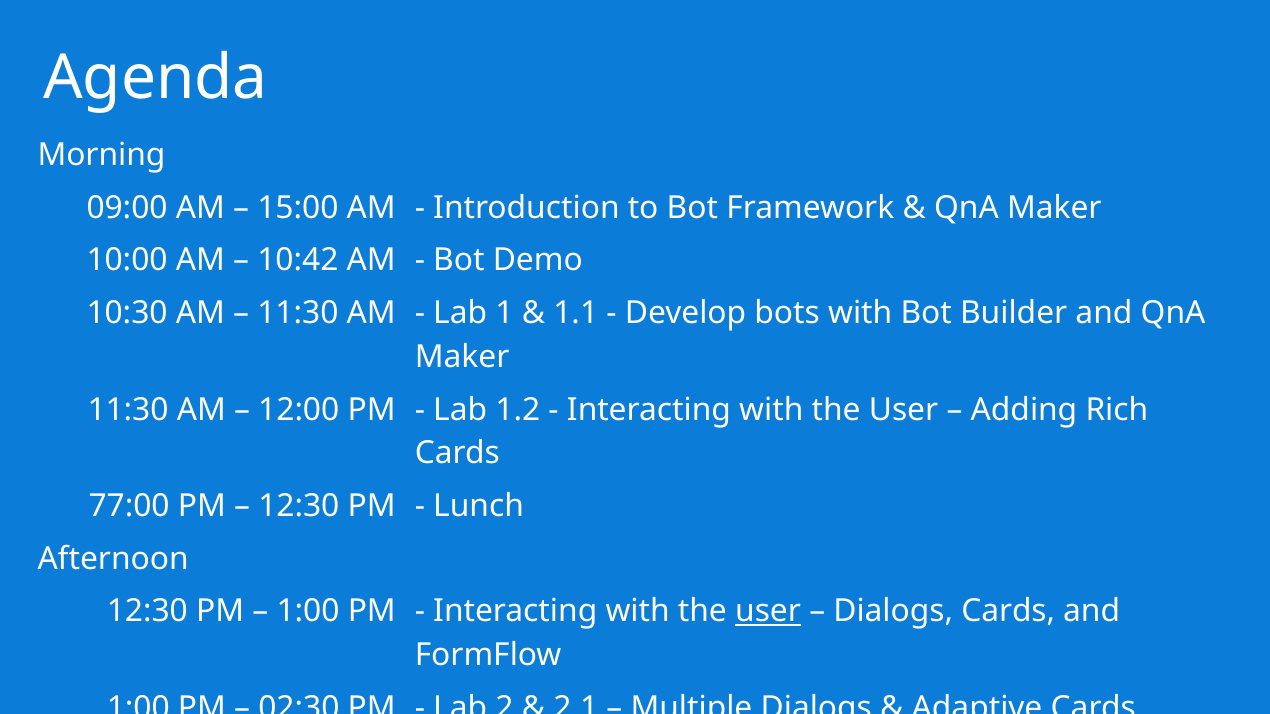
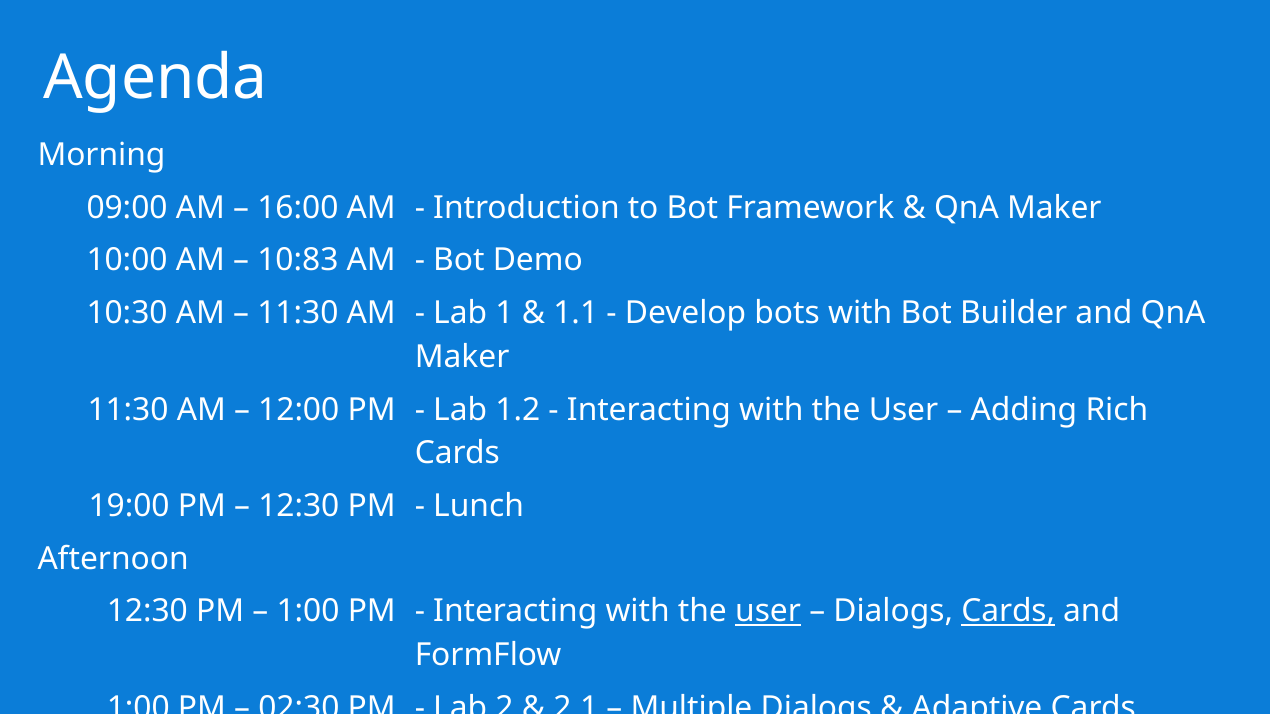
15:00: 15:00 -> 16:00
10:42: 10:42 -> 10:83
77:00: 77:00 -> 19:00
Cards at (1008, 612) underline: none -> present
